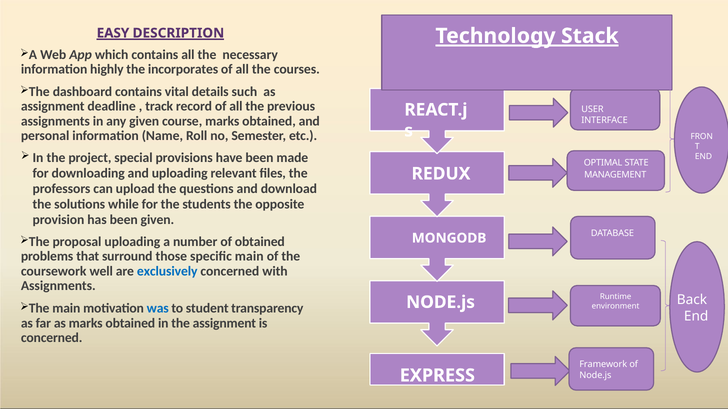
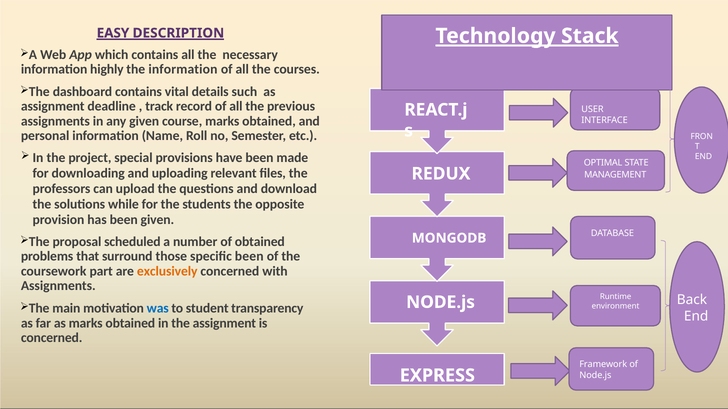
the incorporates: incorporates -> information
proposal uploading: uploading -> scheduled
specific main: main -> been
well: well -> part
exclusively colour: blue -> orange
